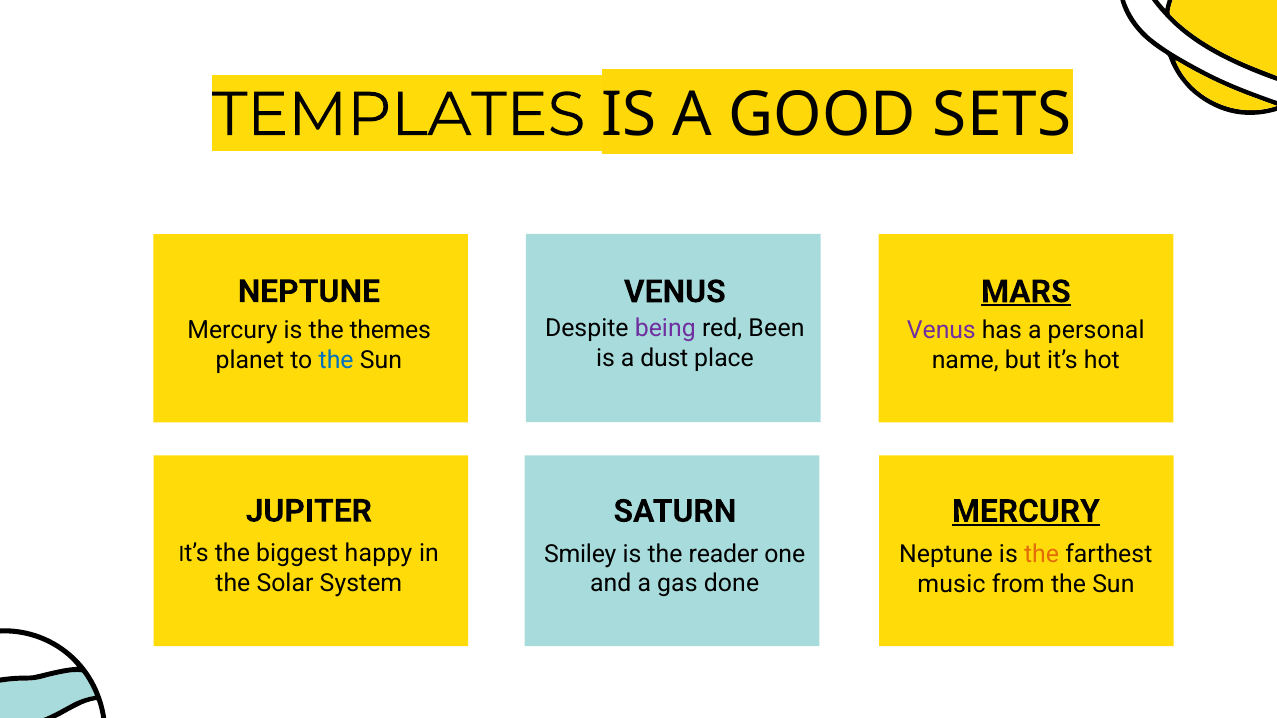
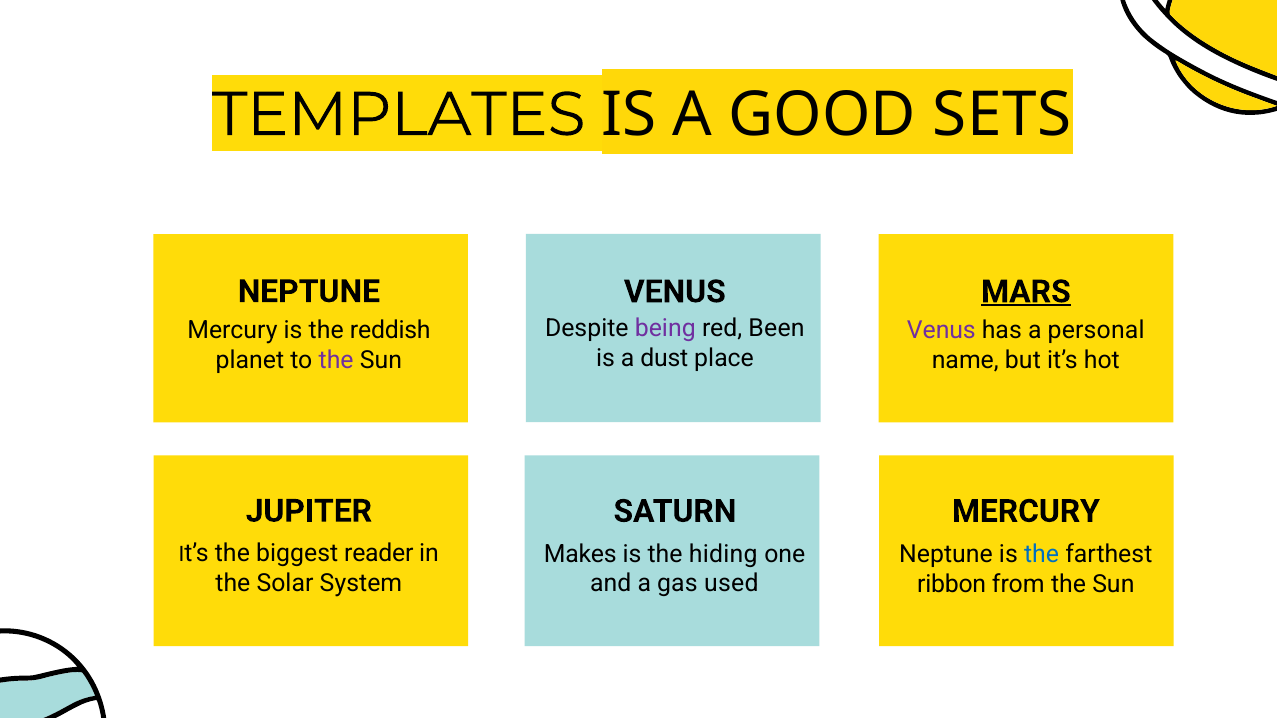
themes: themes -> reddish
the at (336, 360) colour: blue -> purple
MERCURY at (1026, 512) underline: present -> none
happy: happy -> reader
Smiley: Smiley -> Makes
reader: reader -> hiding
the at (1042, 555) colour: orange -> blue
done: done -> used
music: music -> ribbon
